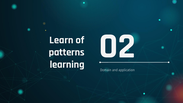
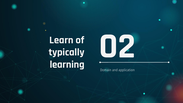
patterns: patterns -> typically
